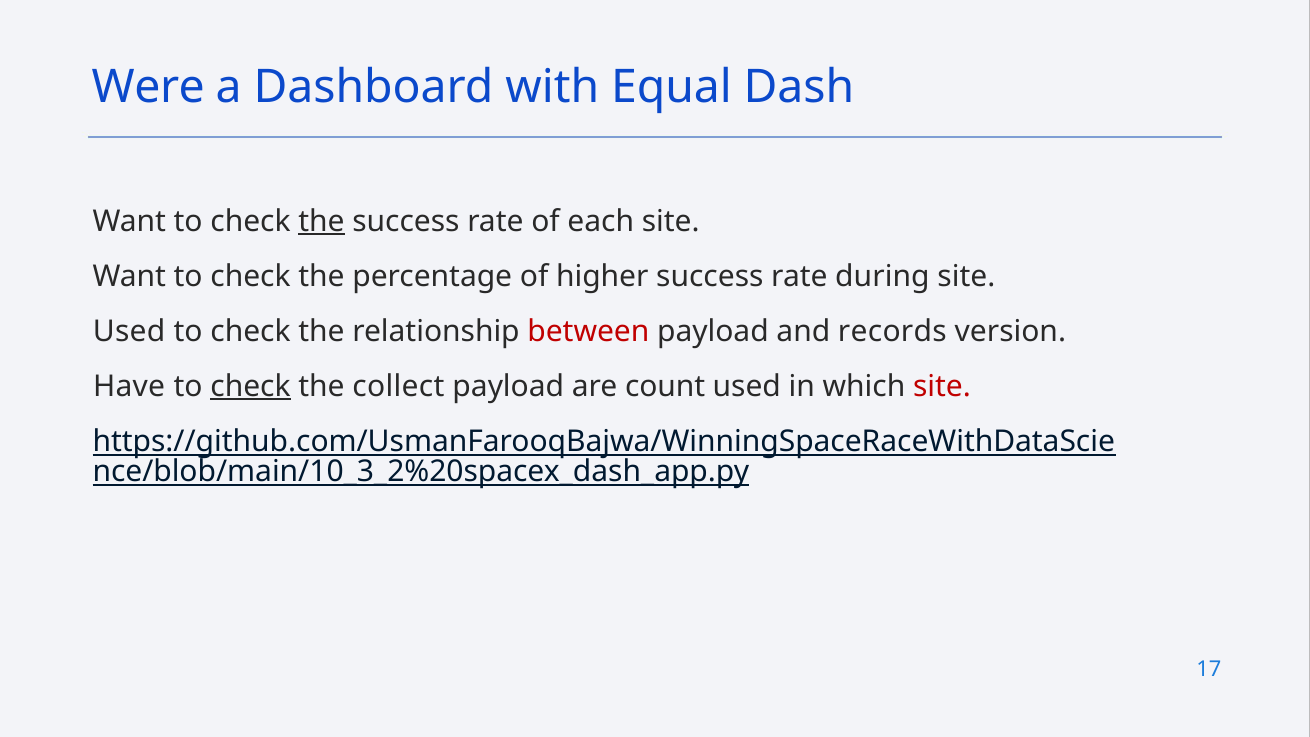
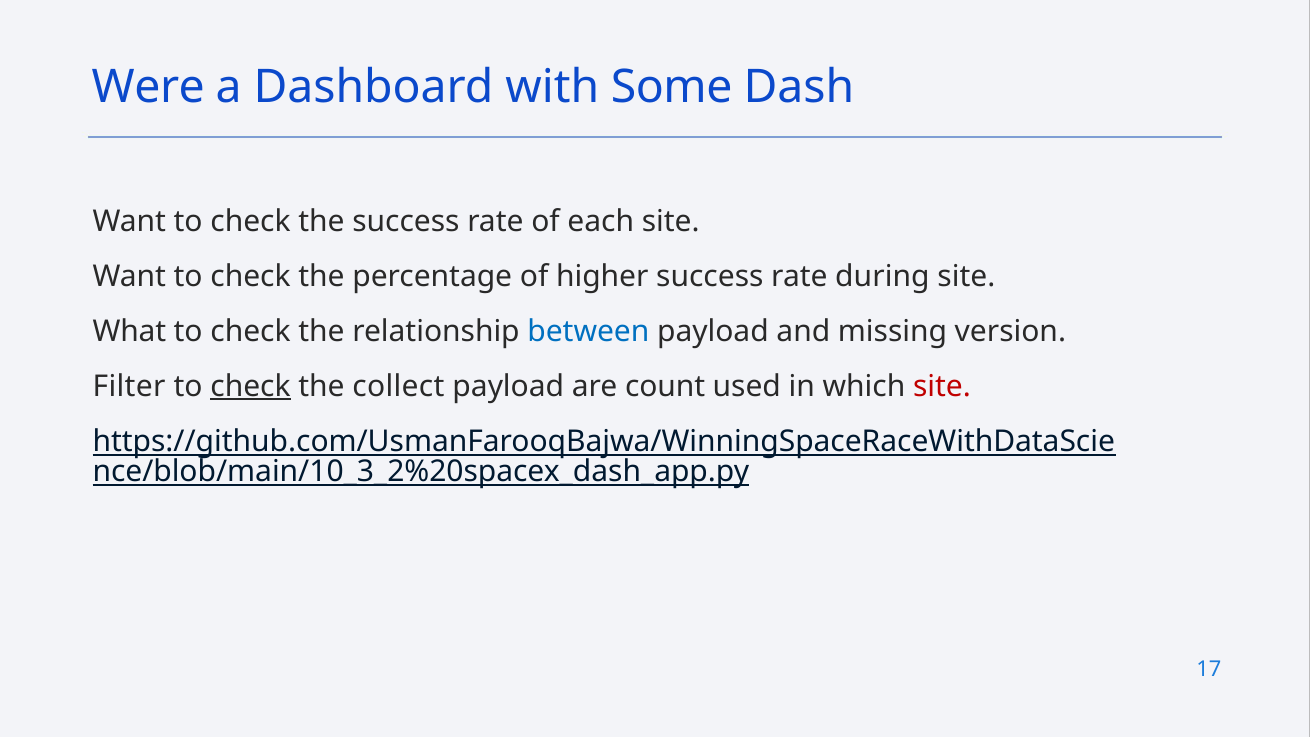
Equal: Equal -> Some
the at (321, 221) underline: present -> none
Used at (129, 331): Used -> What
between colour: red -> blue
records: records -> missing
Have: Have -> Filter
